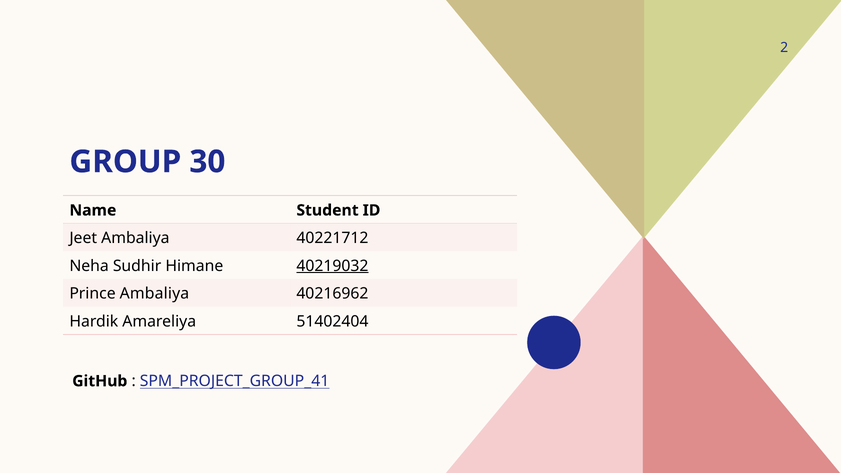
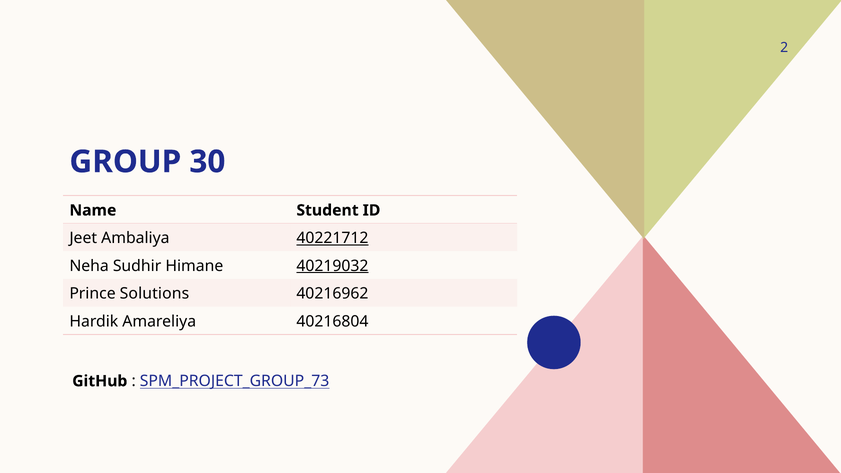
40221712 underline: none -> present
Prince Ambaliya: Ambaliya -> Solutions
51402404: 51402404 -> 40216804
SPM_PROJECT_GROUP_41: SPM_PROJECT_GROUP_41 -> SPM_PROJECT_GROUP_73
